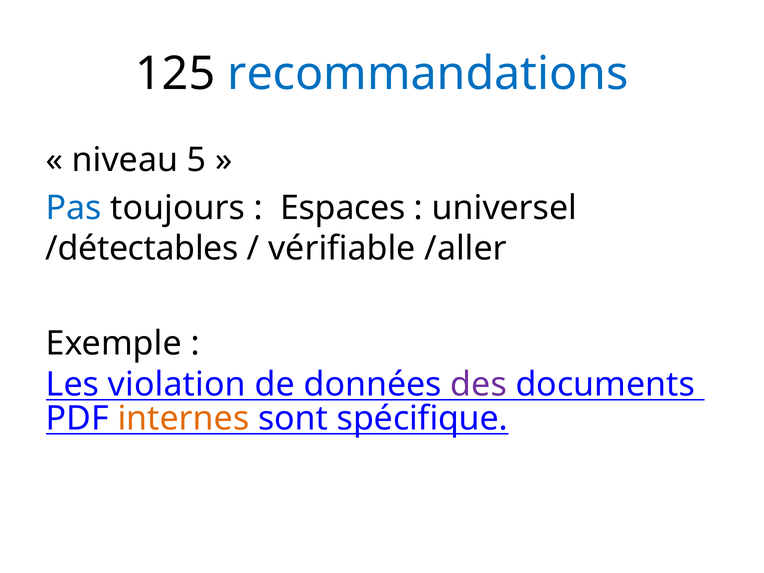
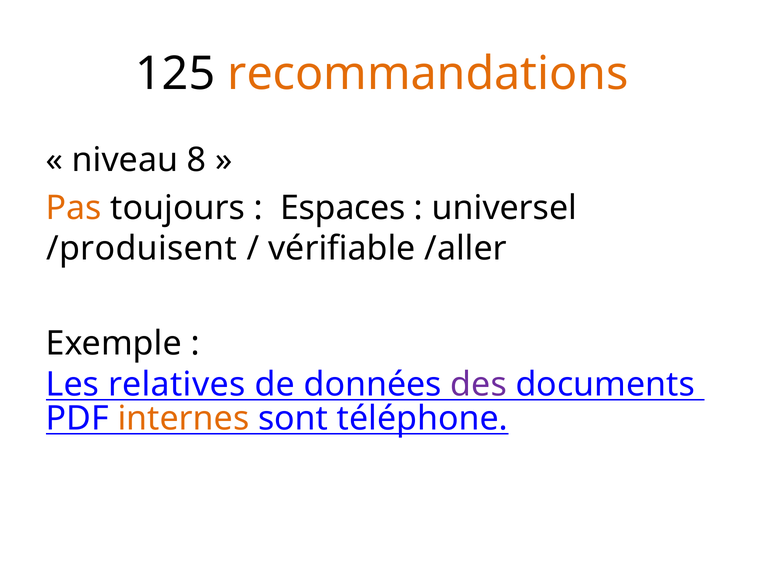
recommandations colour: blue -> orange
5: 5 -> 8
Pas colour: blue -> orange
/détectables: /détectables -> /produisent
violation: violation -> relatives
spécifique: spécifique -> téléphone
